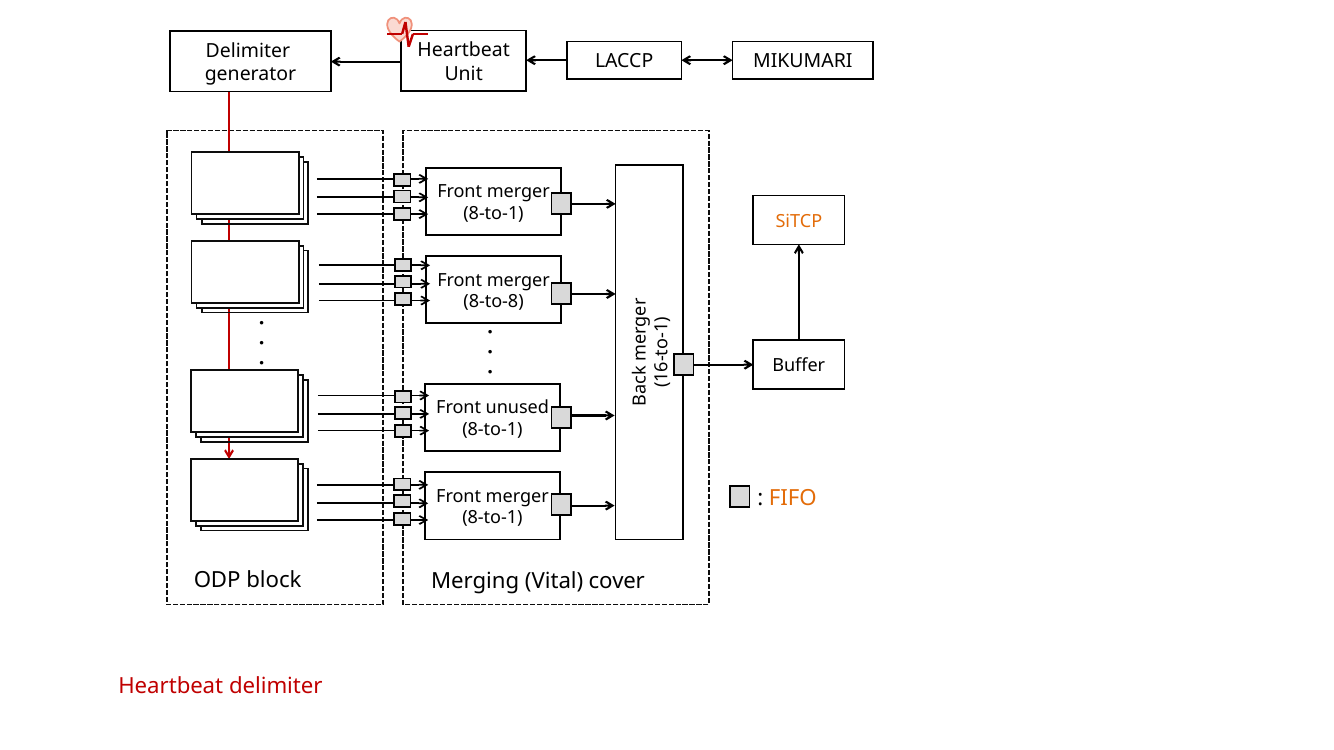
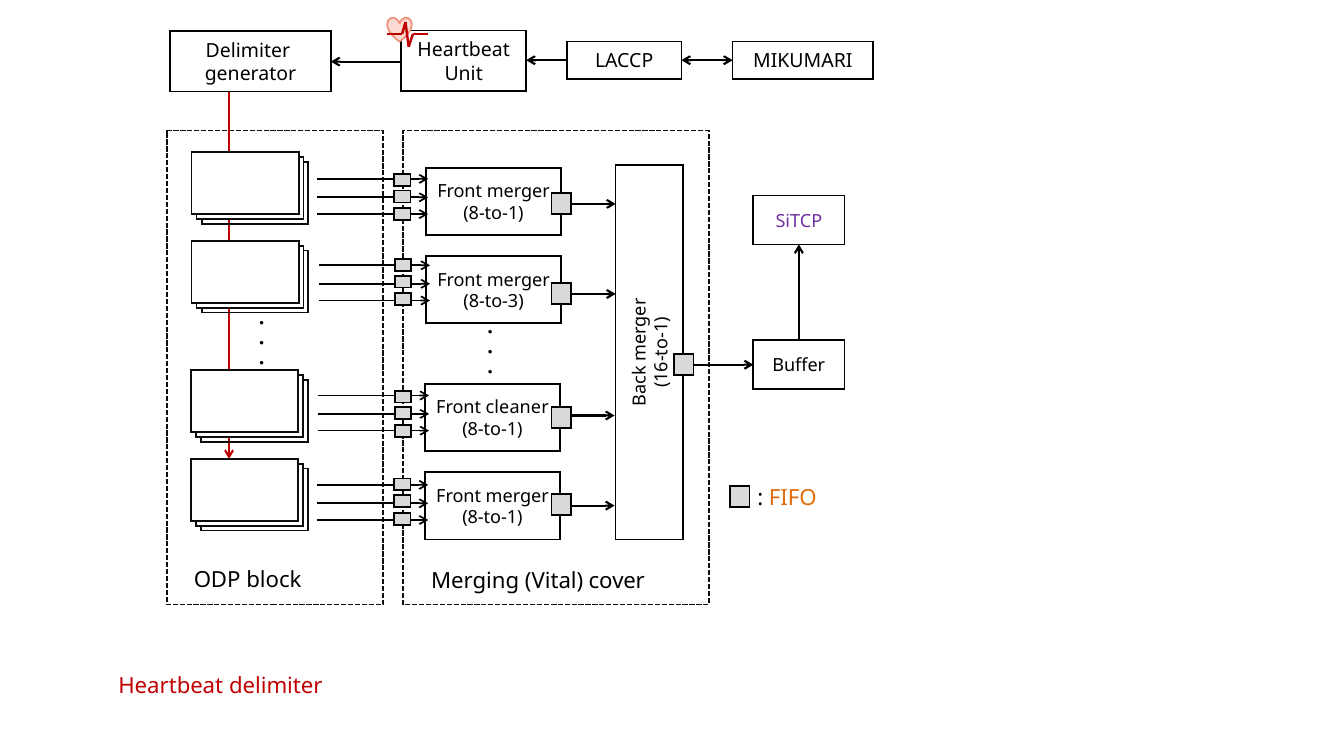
SiTCP colour: orange -> purple
8-to-8: 8-to-8 -> 8-to-3
unused: unused -> cleaner
